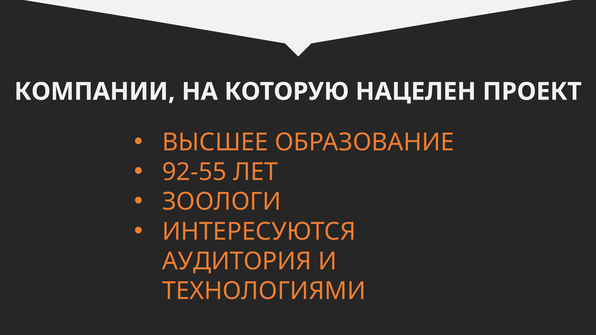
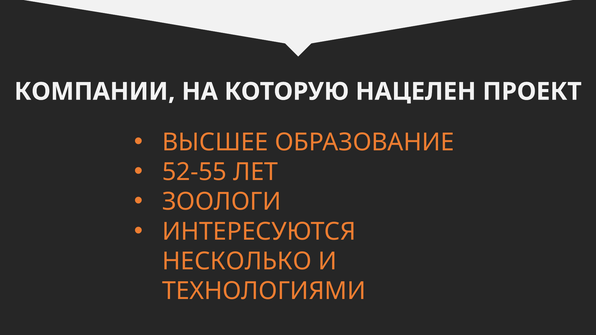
92-55: 92-55 -> 52-55
АУДИТОРИЯ: АУДИТОРИЯ -> НЕСКОЛЬКО
